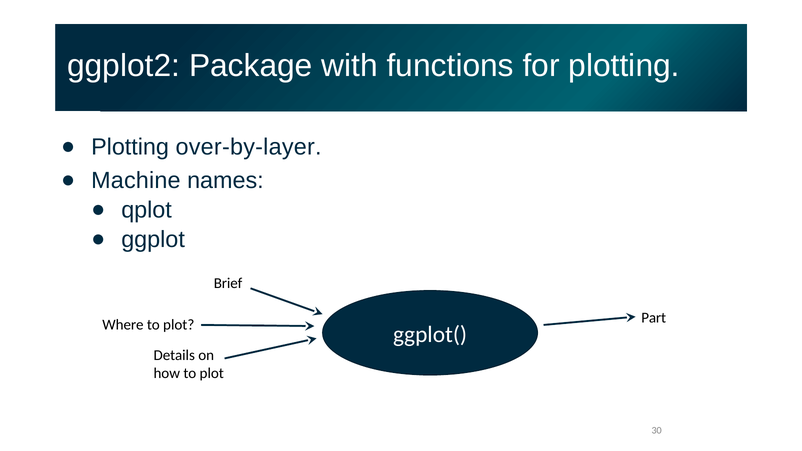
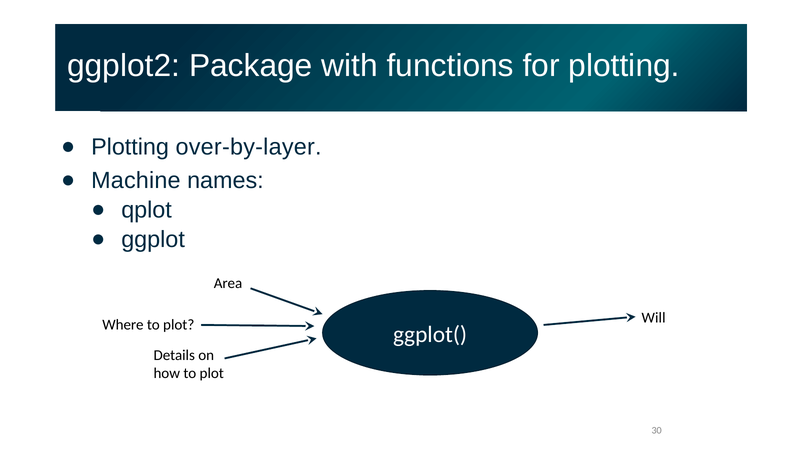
Brief: Brief -> Area
Part: Part -> Will
